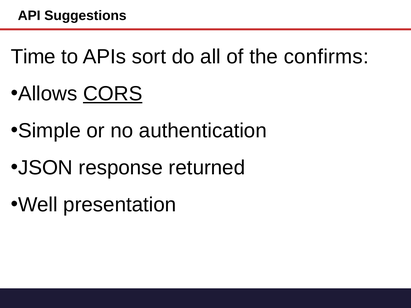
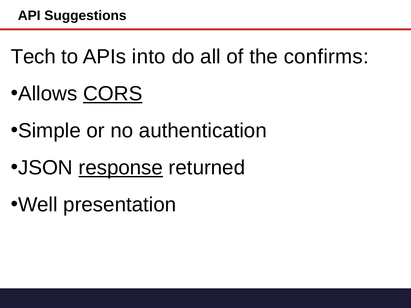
Time: Time -> Tech
sort: sort -> into
response underline: none -> present
